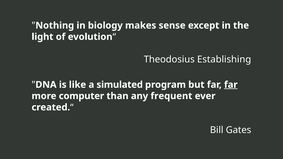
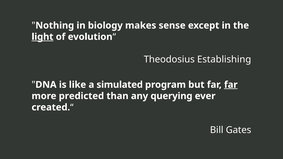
light underline: none -> present
computer: computer -> predicted
frequent: frequent -> querying
